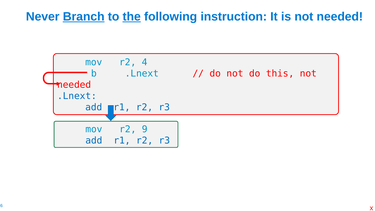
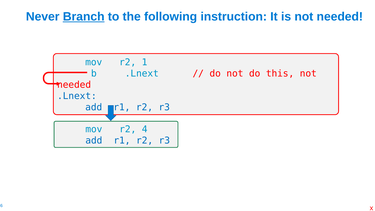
the underline: present -> none
4: 4 -> 1
9: 9 -> 4
